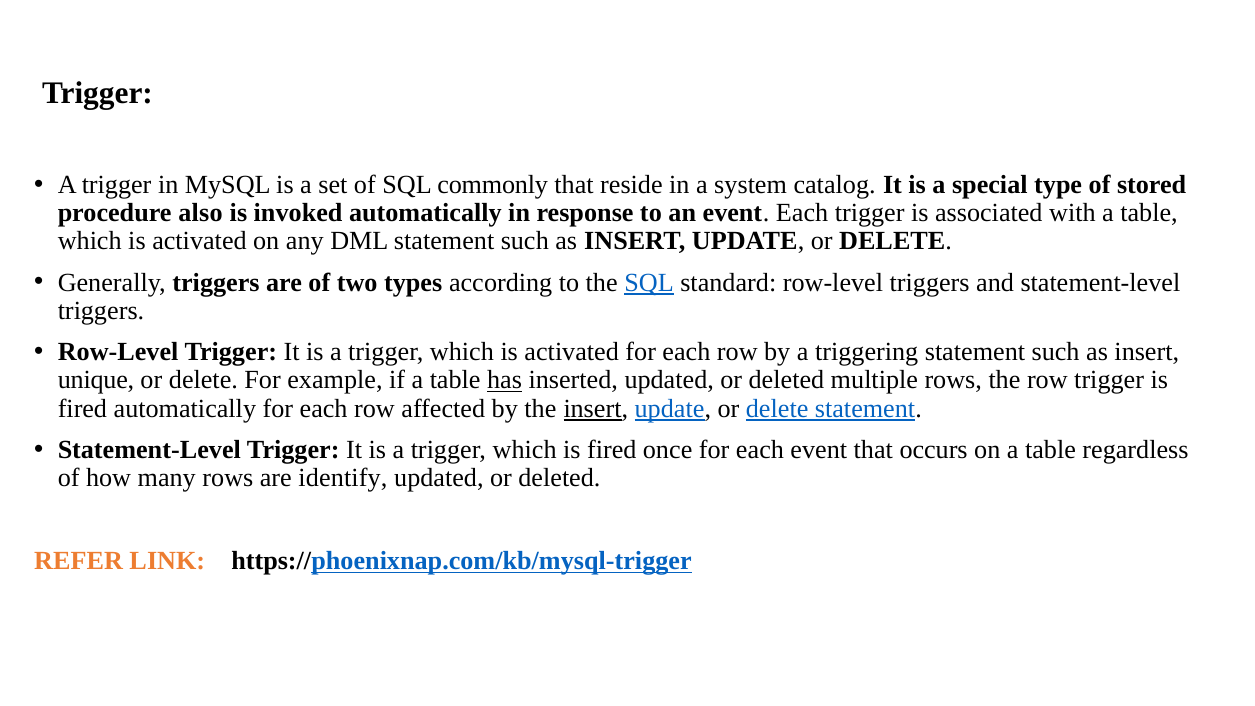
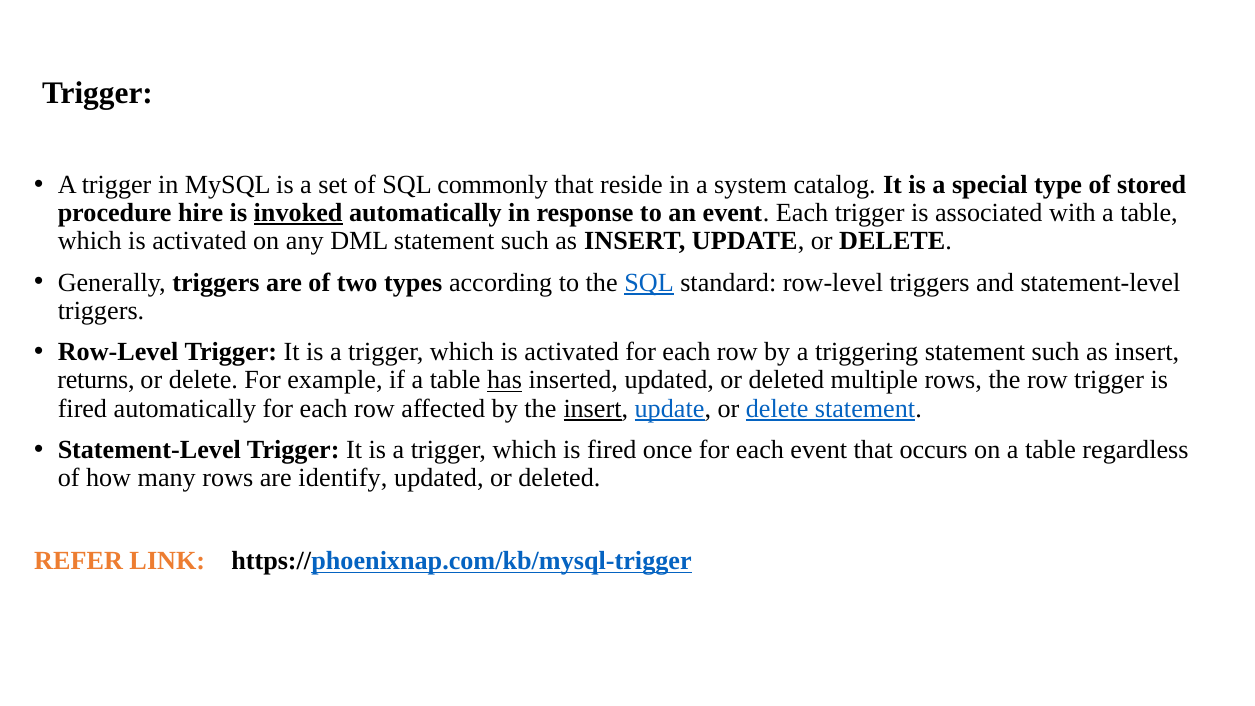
also: also -> hire
invoked underline: none -> present
unique: unique -> returns
